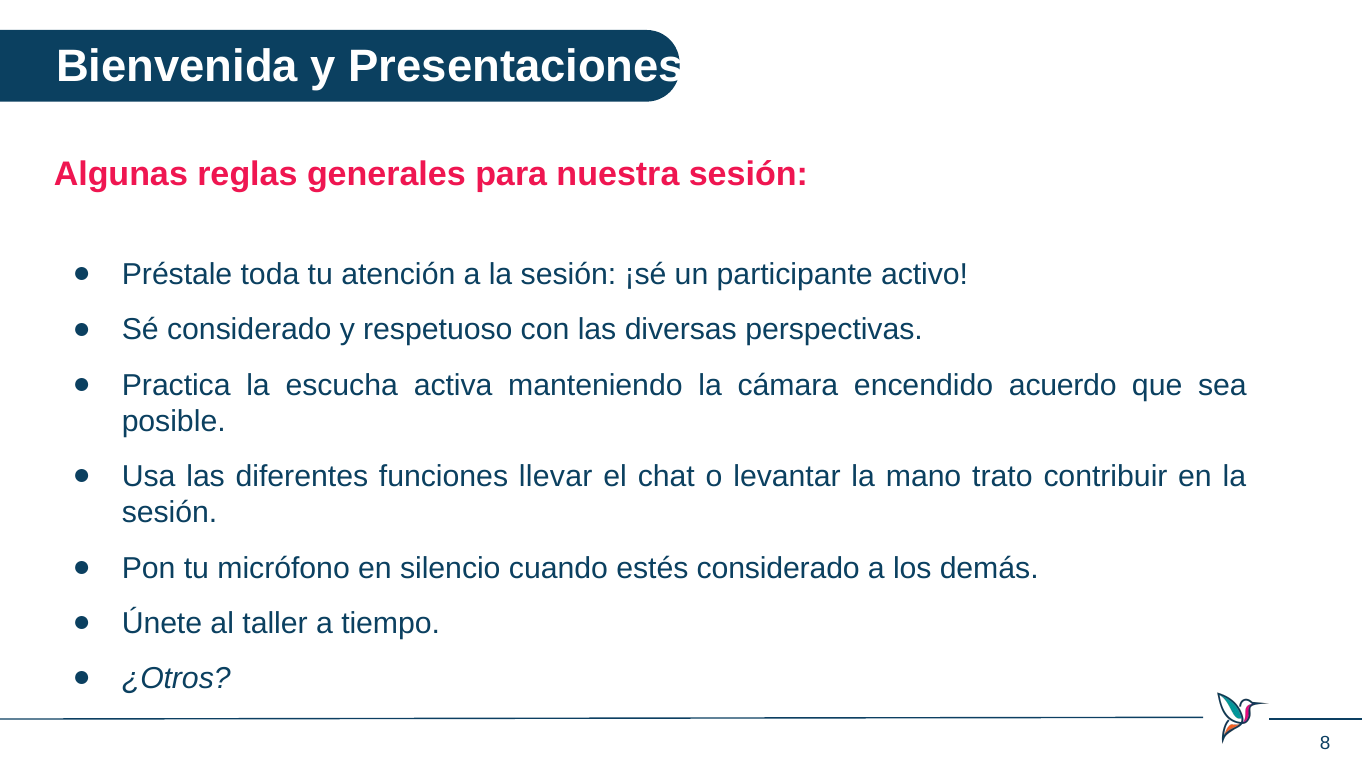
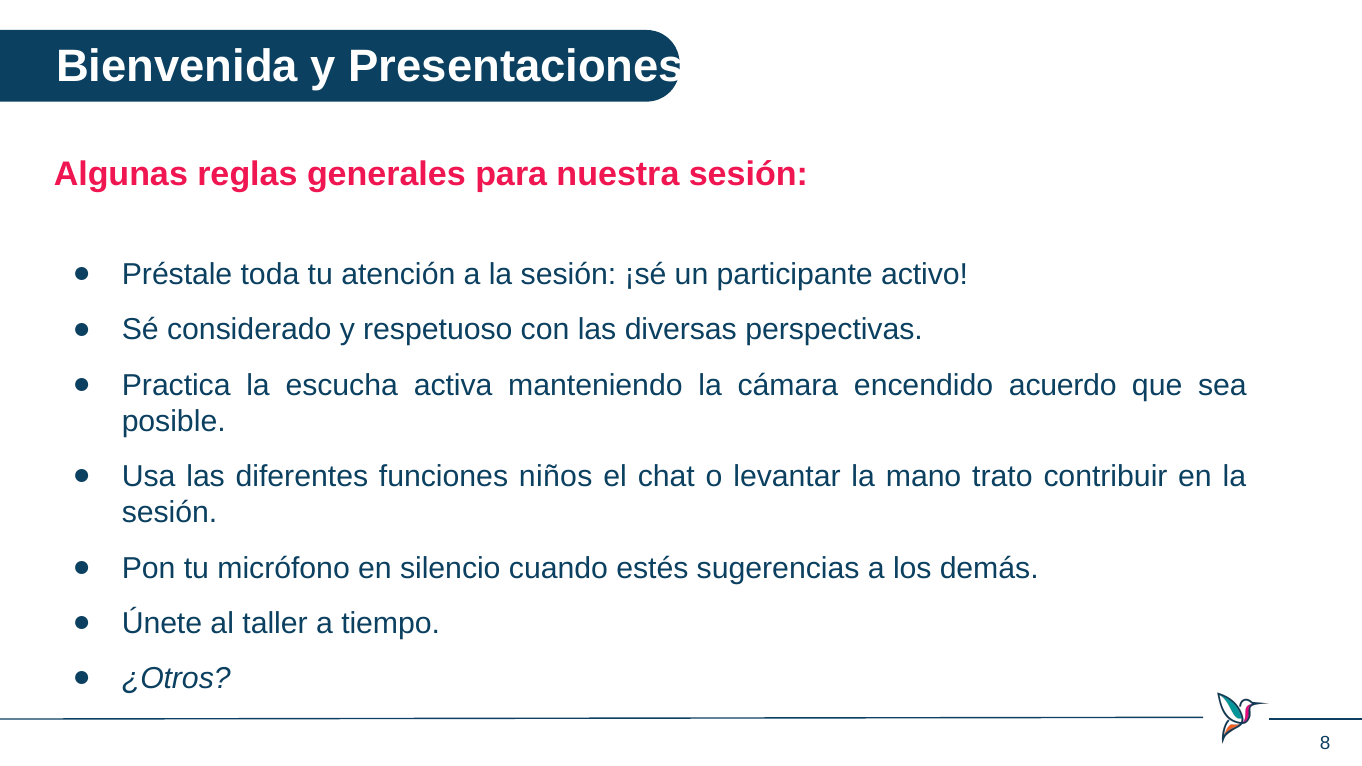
llevar: llevar -> niños
estés considerado: considerado -> sugerencias
